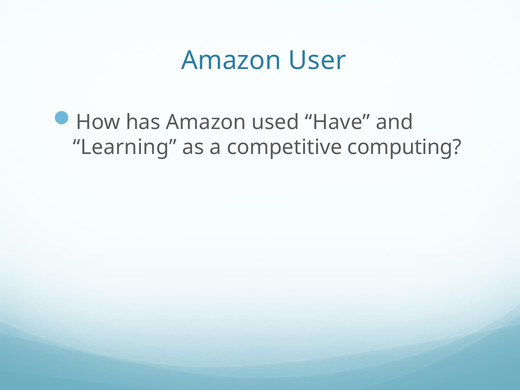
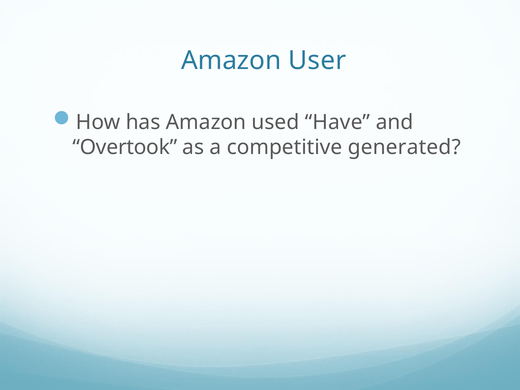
Learning: Learning -> Overtook
computing: computing -> generated
